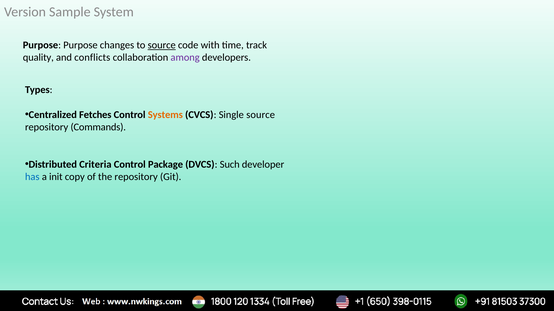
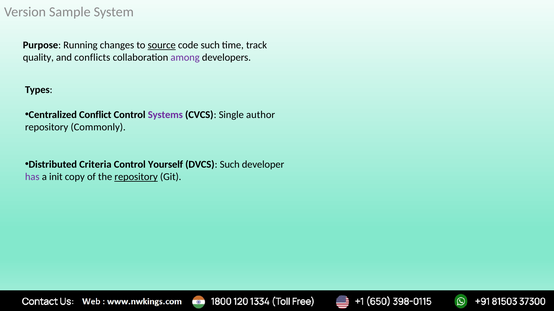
Purpose Purpose: Purpose -> Running
code with: with -> such
Fetches: Fetches -> Conflict
Systems colour: orange -> purple
Single source: source -> author
Commands: Commands -> Commonly
Package: Package -> Yourself
has colour: blue -> purple
repository at (136, 177) underline: none -> present
